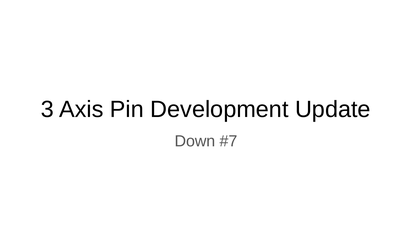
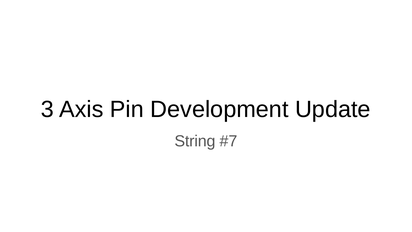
Down: Down -> String
